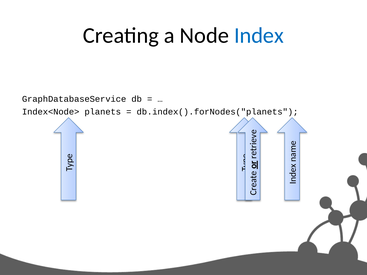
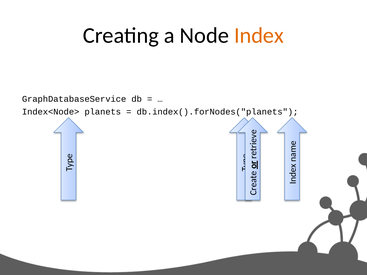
Index colour: blue -> orange
